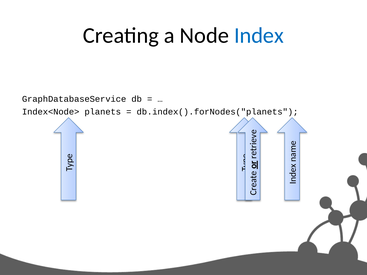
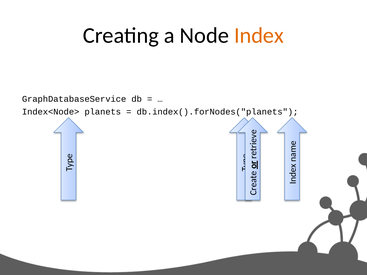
Index colour: blue -> orange
